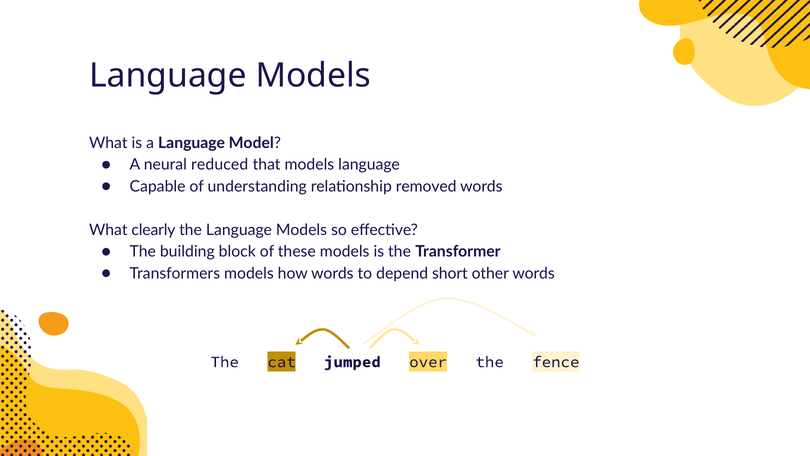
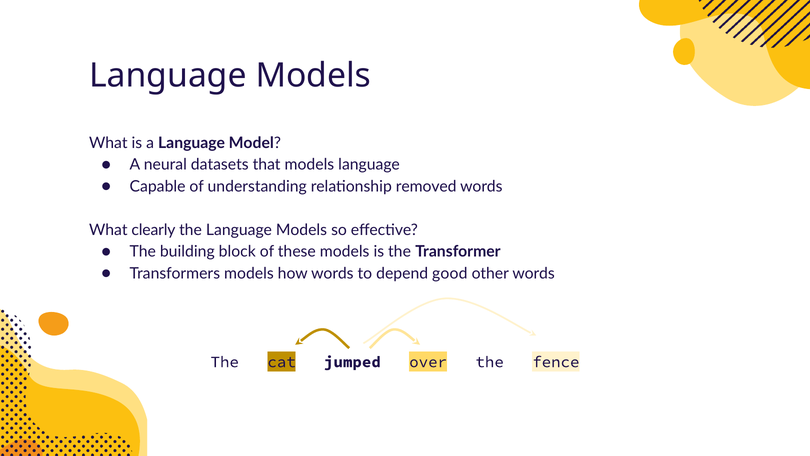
reduced: reduced -> datasets
short: short -> good
